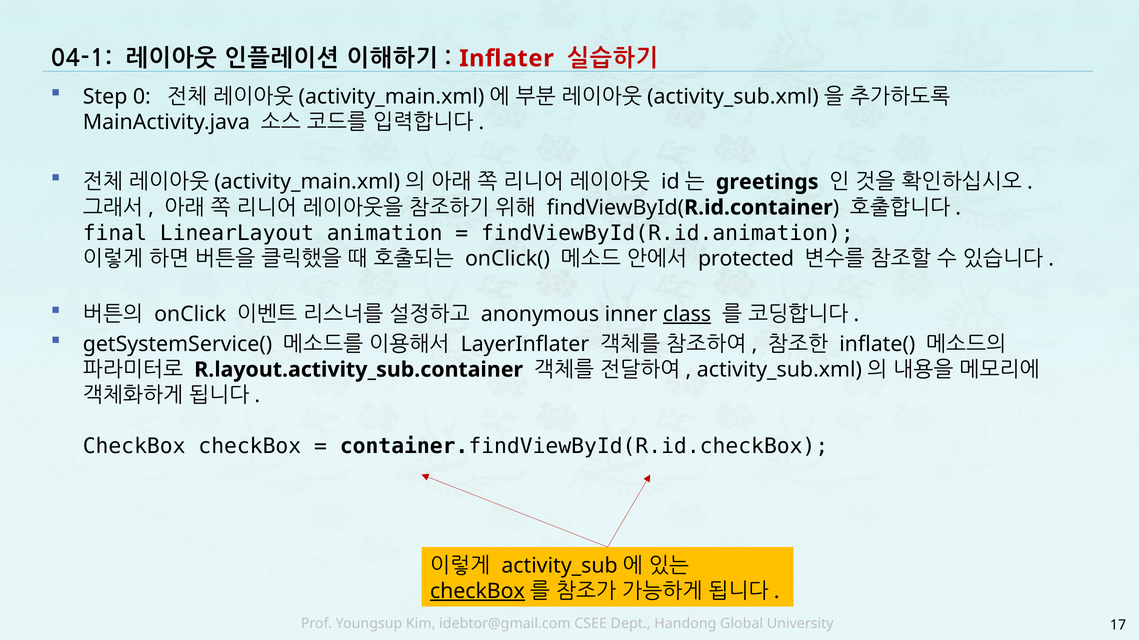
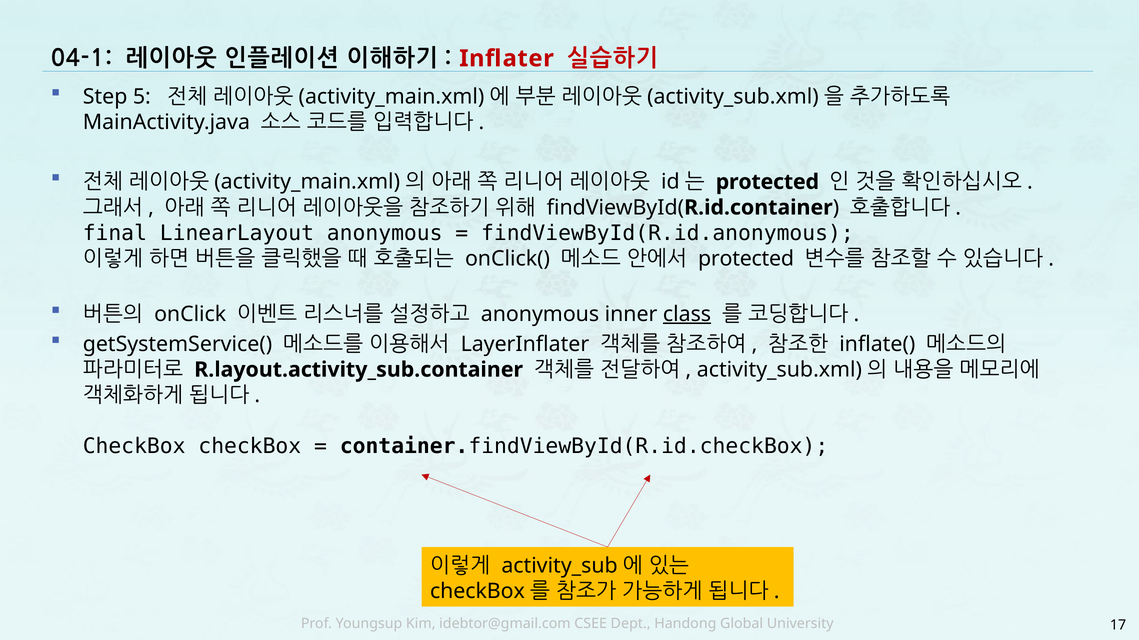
0: 0 -> 5
greetings at (767, 182): greetings -> protected
LinearLayout animation: animation -> anonymous
findViewById(R.id.animation: findViewById(R.id.animation -> findViewById(R.id.anonymous
checkBox at (477, 592) underline: present -> none
